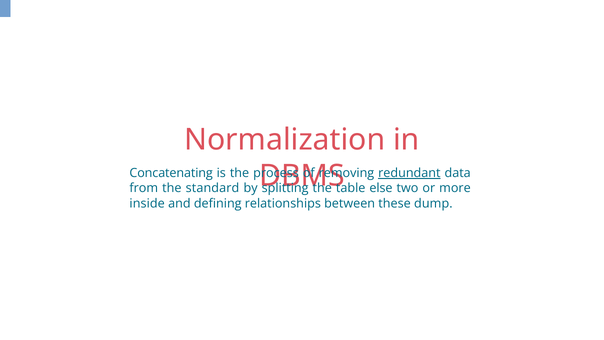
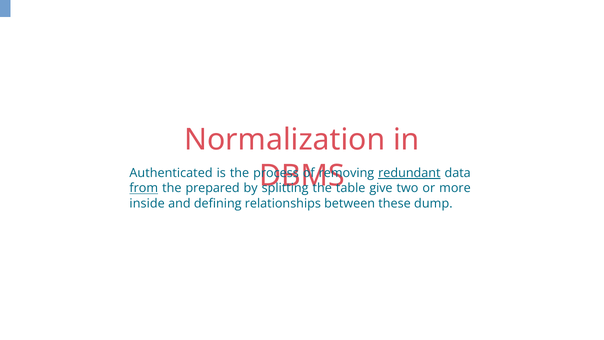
Concatenating: Concatenating -> Authenticated
from underline: none -> present
standard: standard -> prepared
else: else -> give
